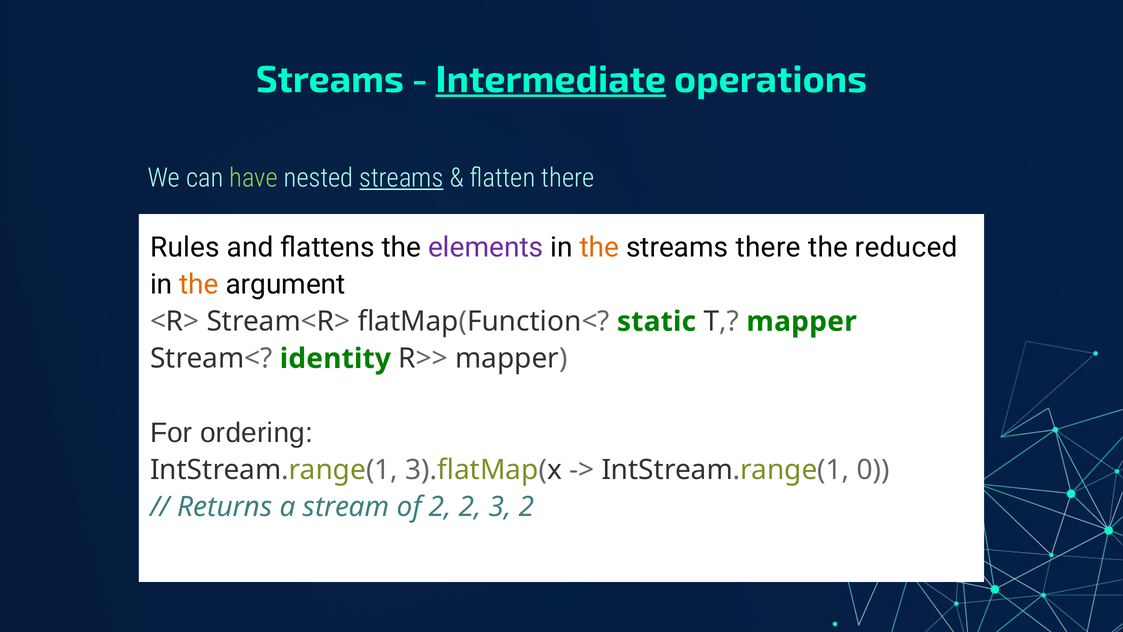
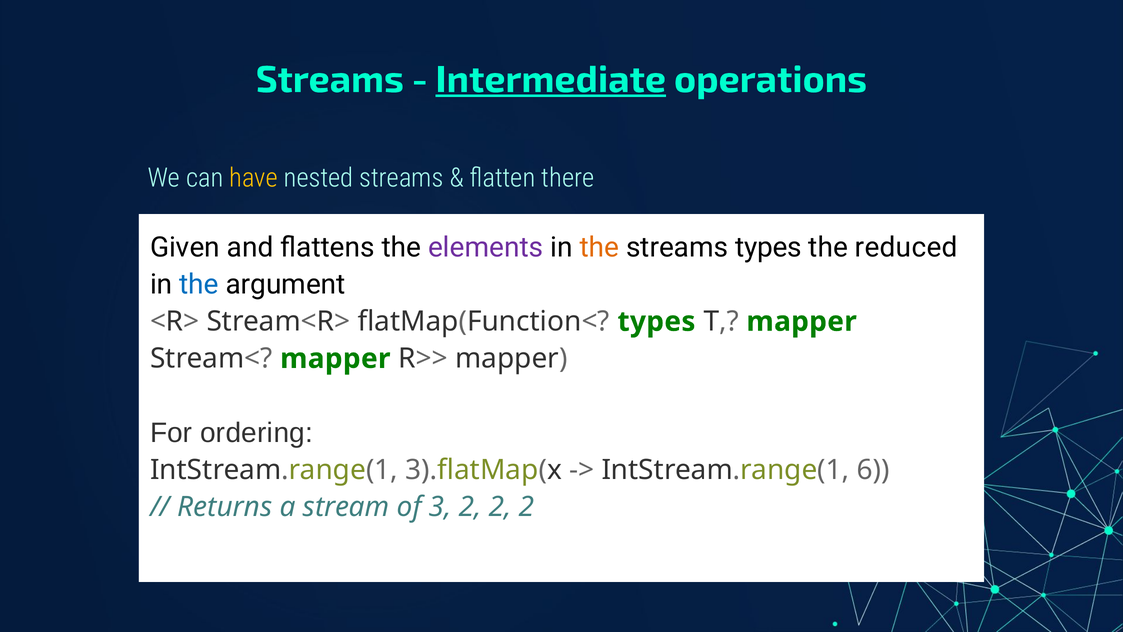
have colour: light green -> yellow
streams at (401, 178) underline: present -> none
Rules: Rules -> Given
streams there: there -> types
the at (199, 284) colour: orange -> blue
flatMap(Function< static: static -> types
Stream< identity: identity -> mapper
0: 0 -> 6
of 2: 2 -> 3
3 at (500, 507): 3 -> 2
